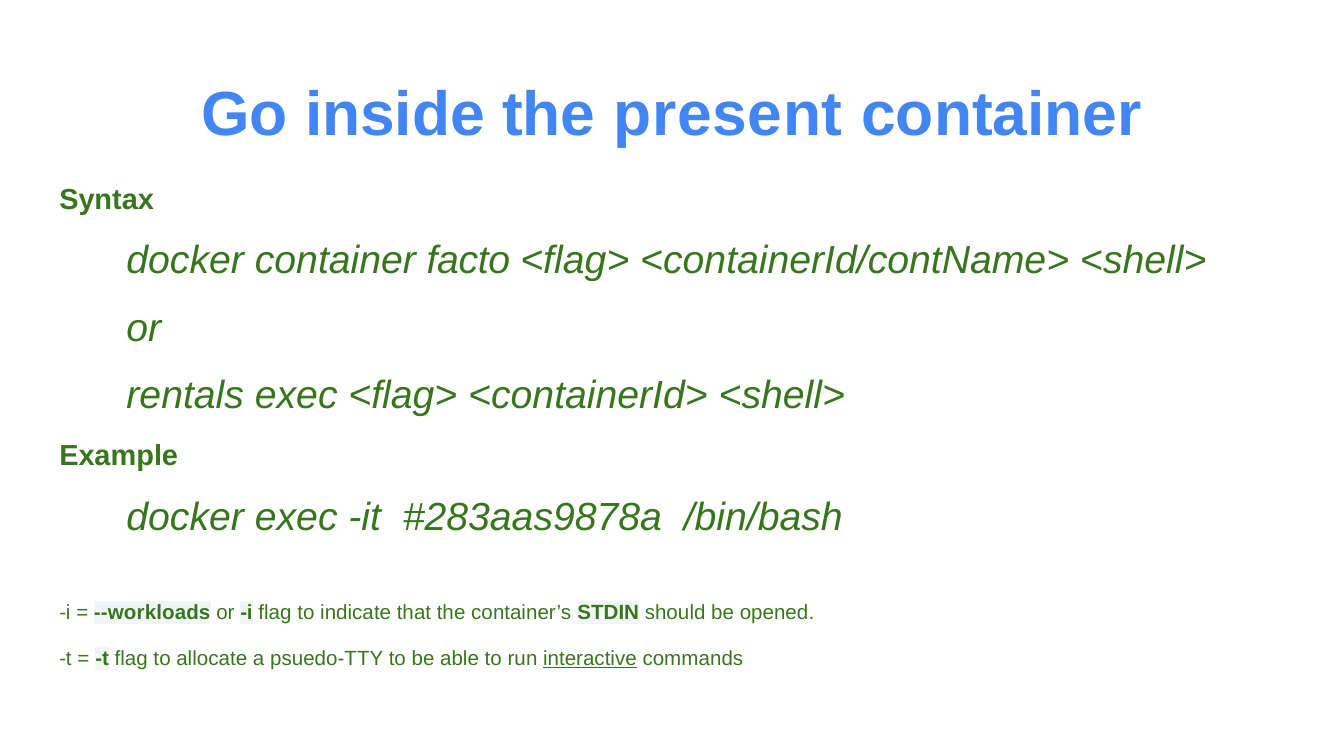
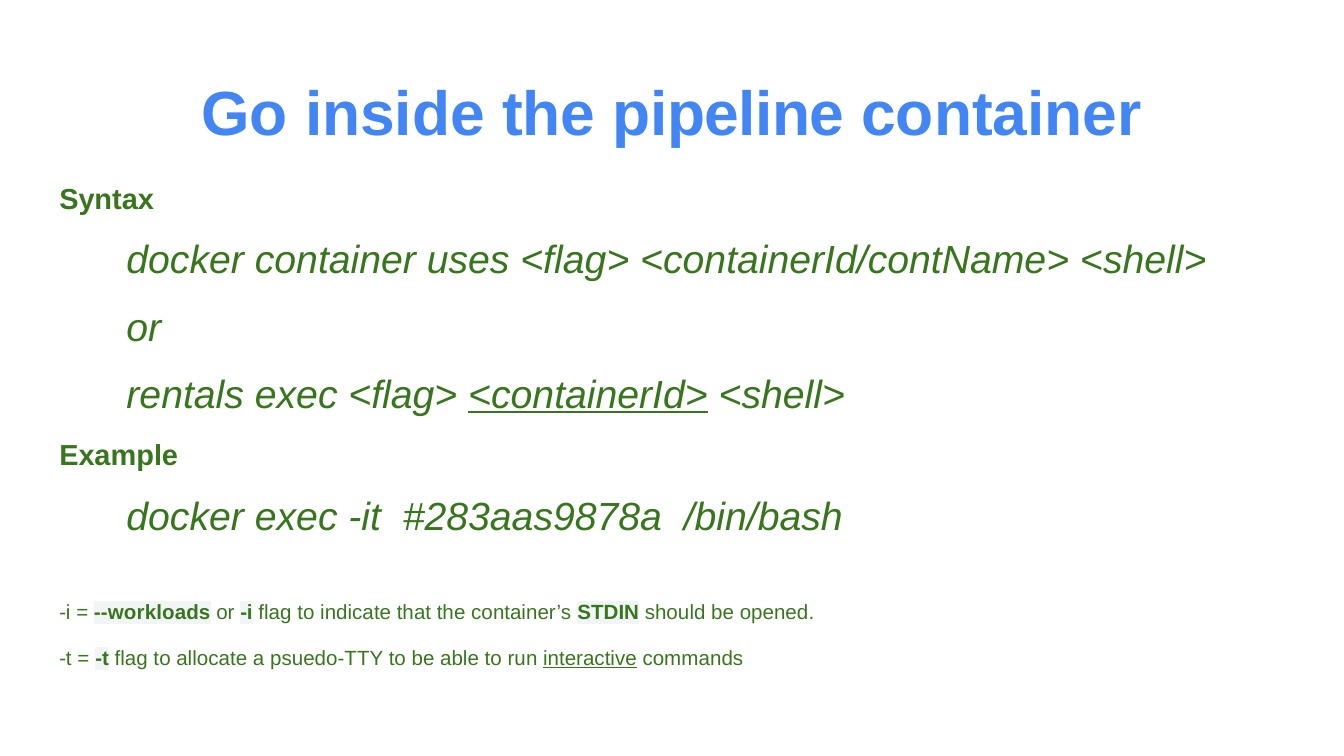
present: present -> pipeline
facto: facto -> uses
<containerId> underline: none -> present
